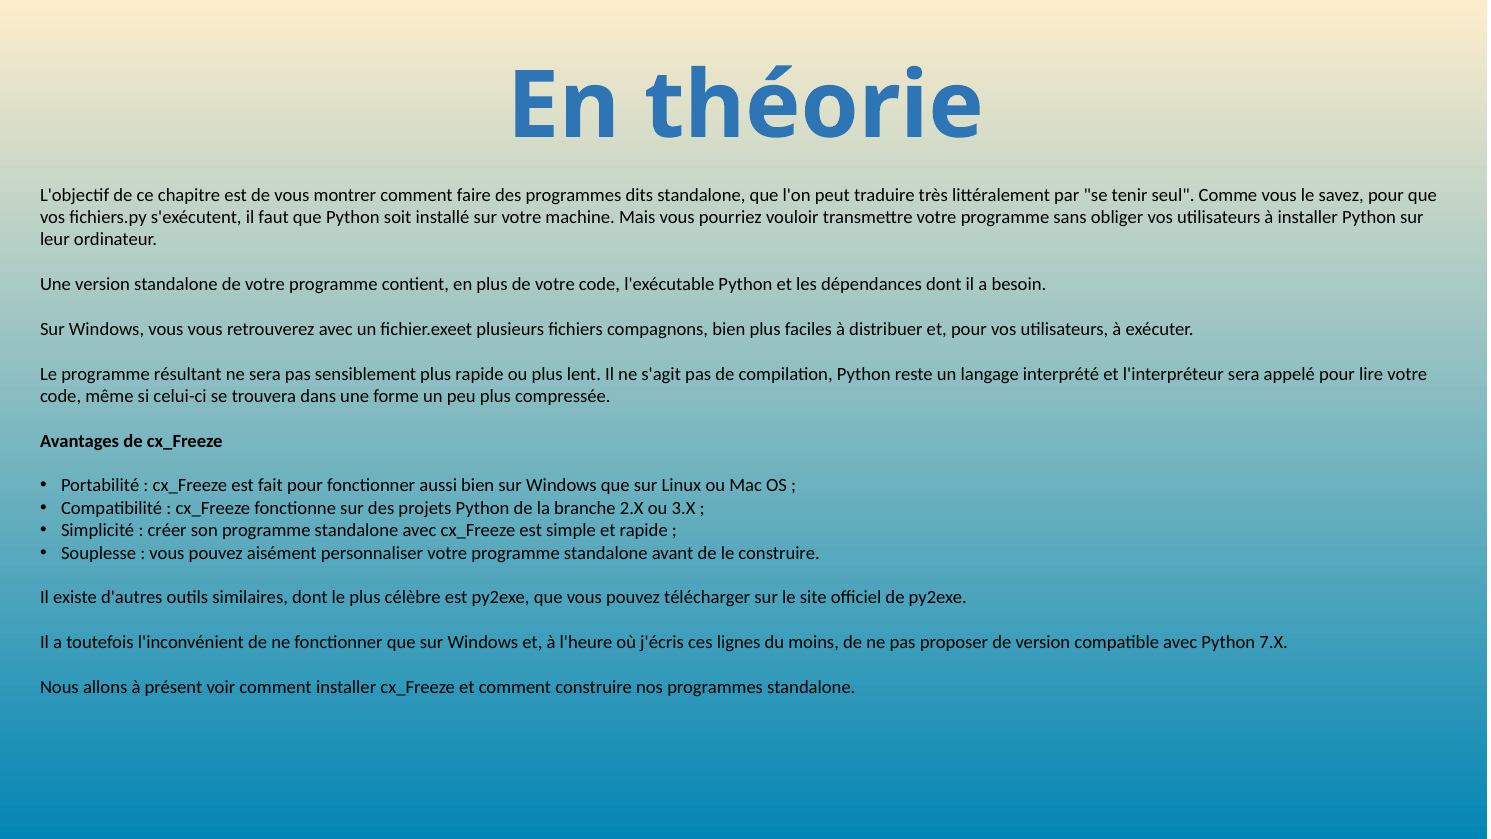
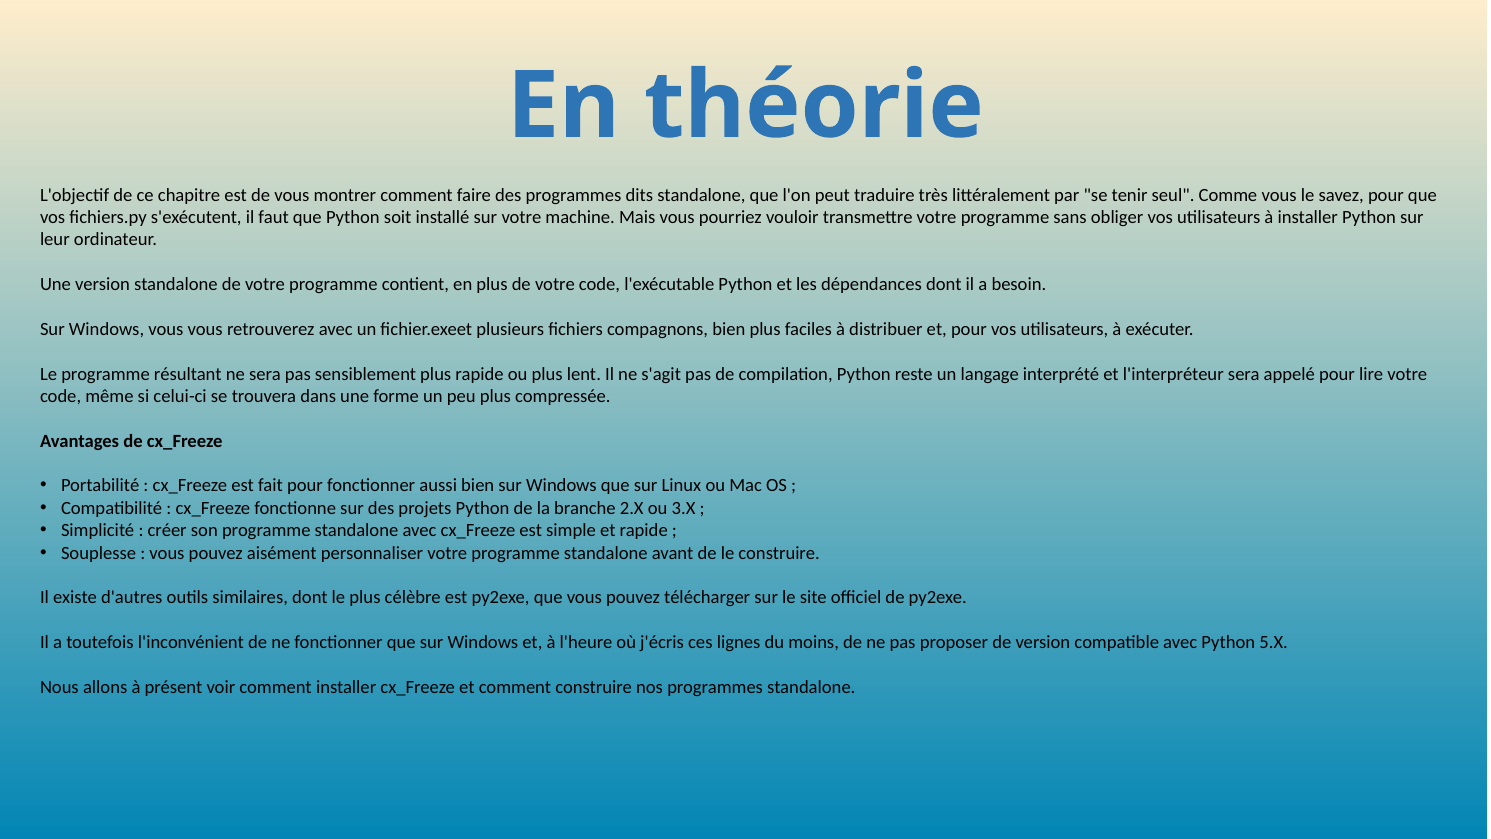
7.X: 7.X -> 5.X
